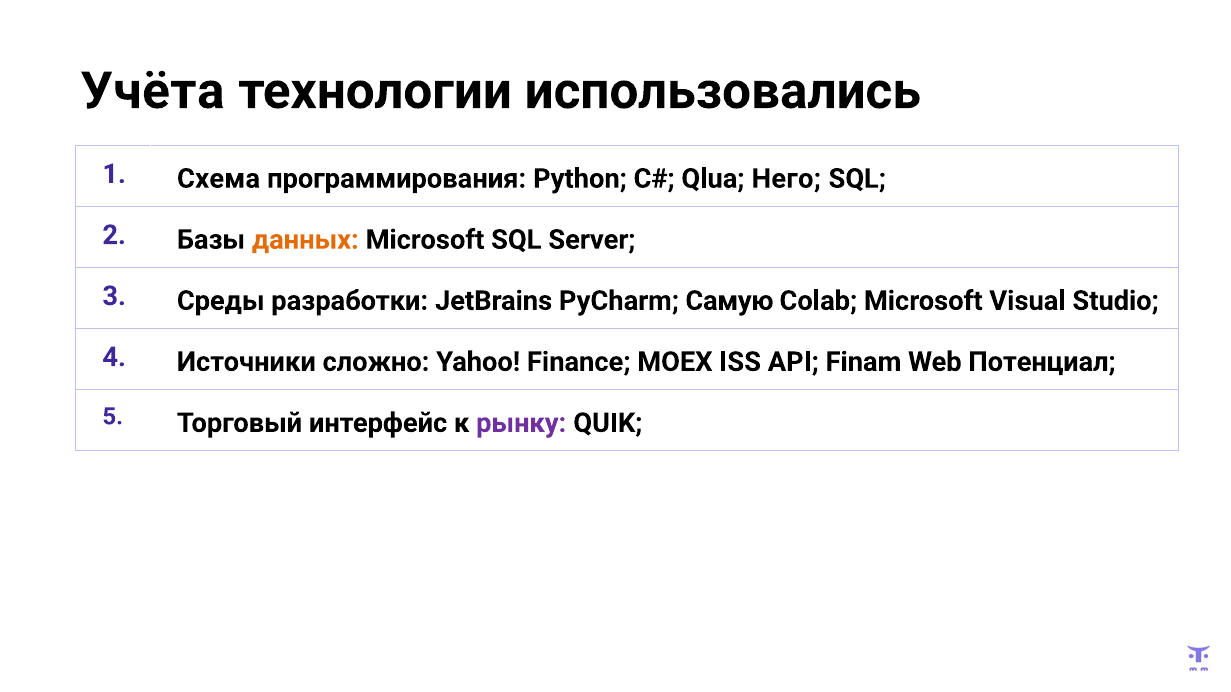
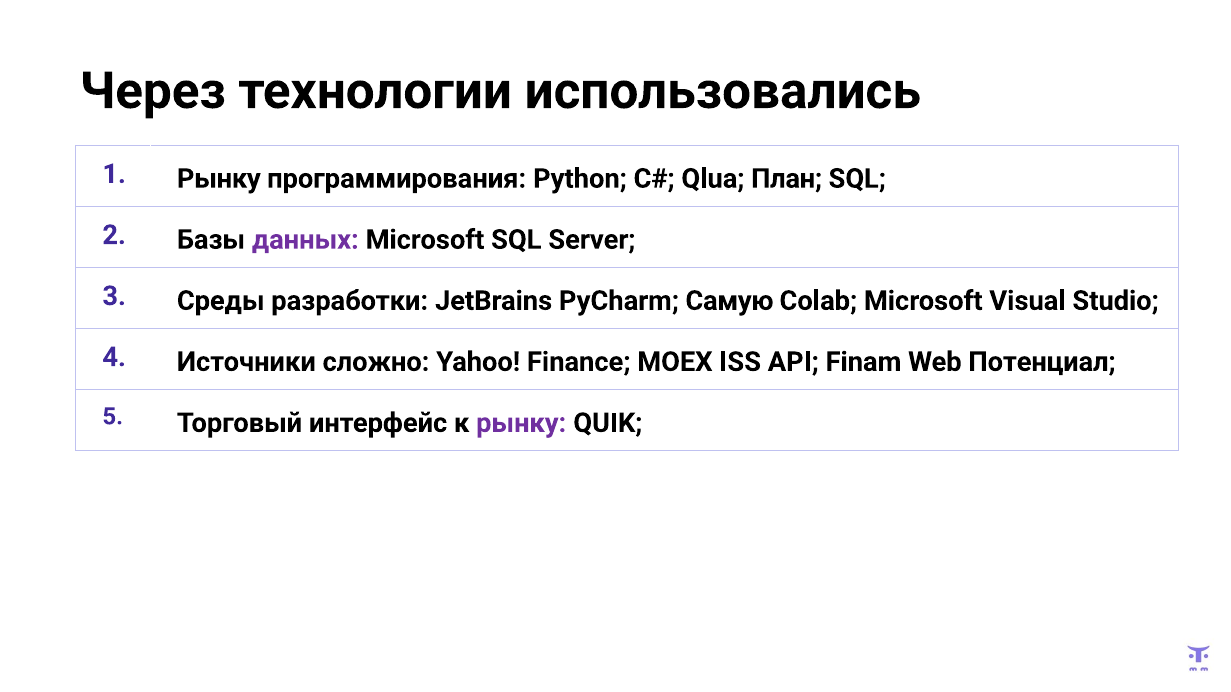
Учёта: Учёта -> Через
1 Схема: Схема -> Рынку
Него: Него -> План
данных colour: orange -> purple
